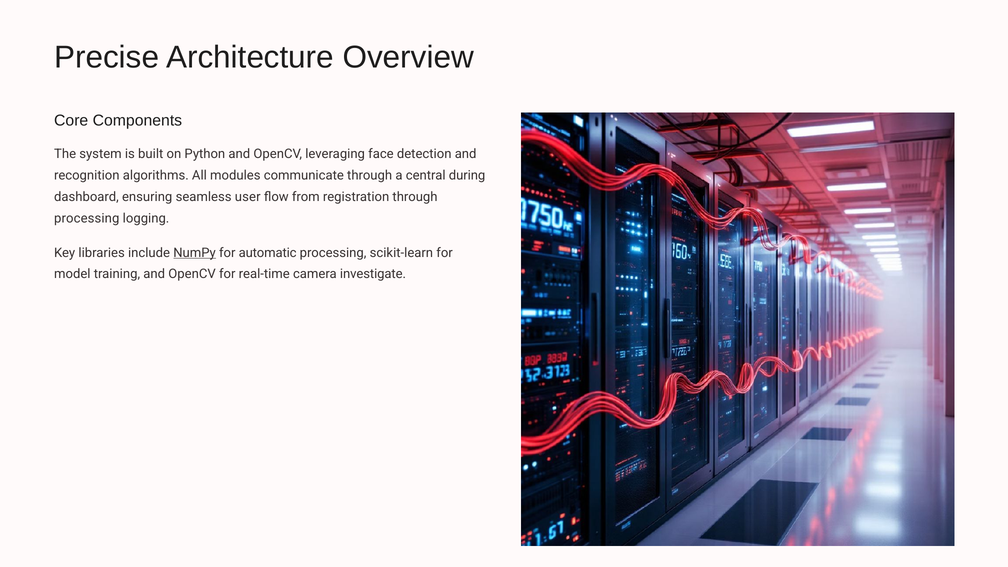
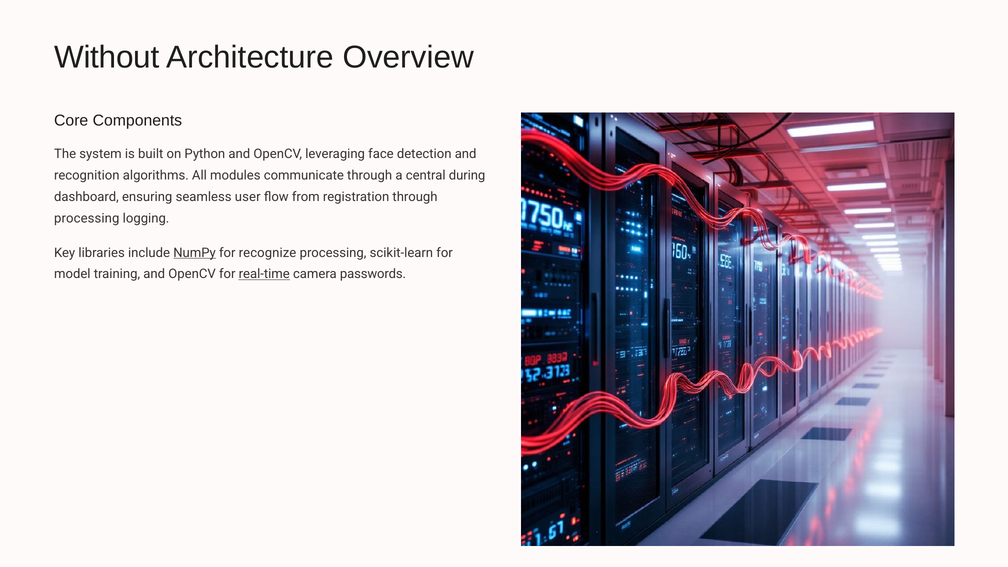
Precise: Precise -> Without
automatic: automatic -> recognize
real-time underline: none -> present
investigate: investigate -> passwords
